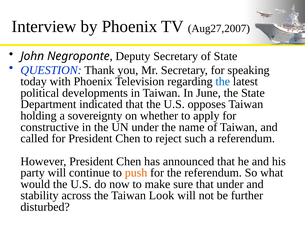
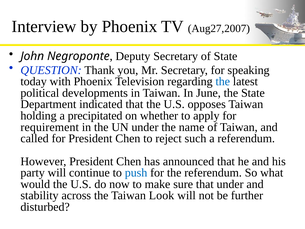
sovereignty: sovereignty -> precipitated
constructive: constructive -> requirement
push colour: orange -> blue
